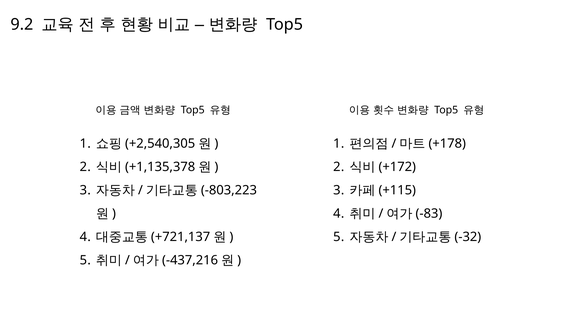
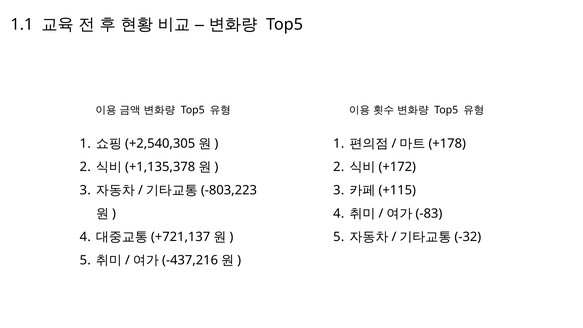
9.2: 9.2 -> 1.1
